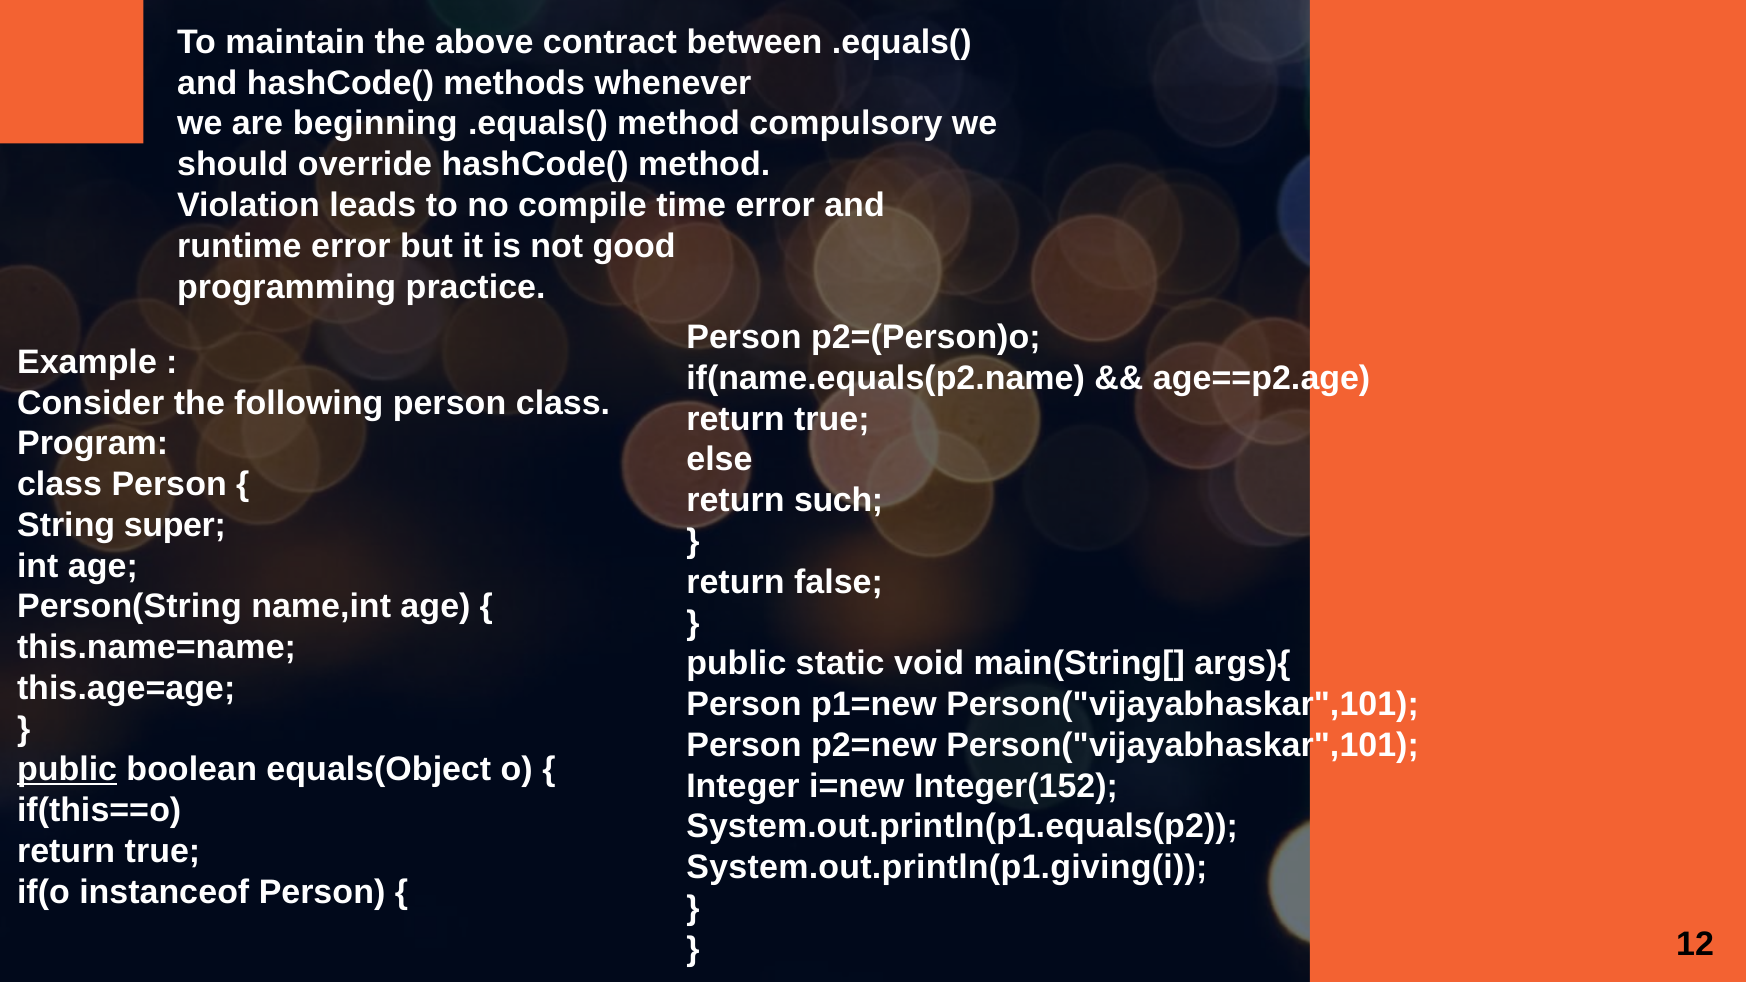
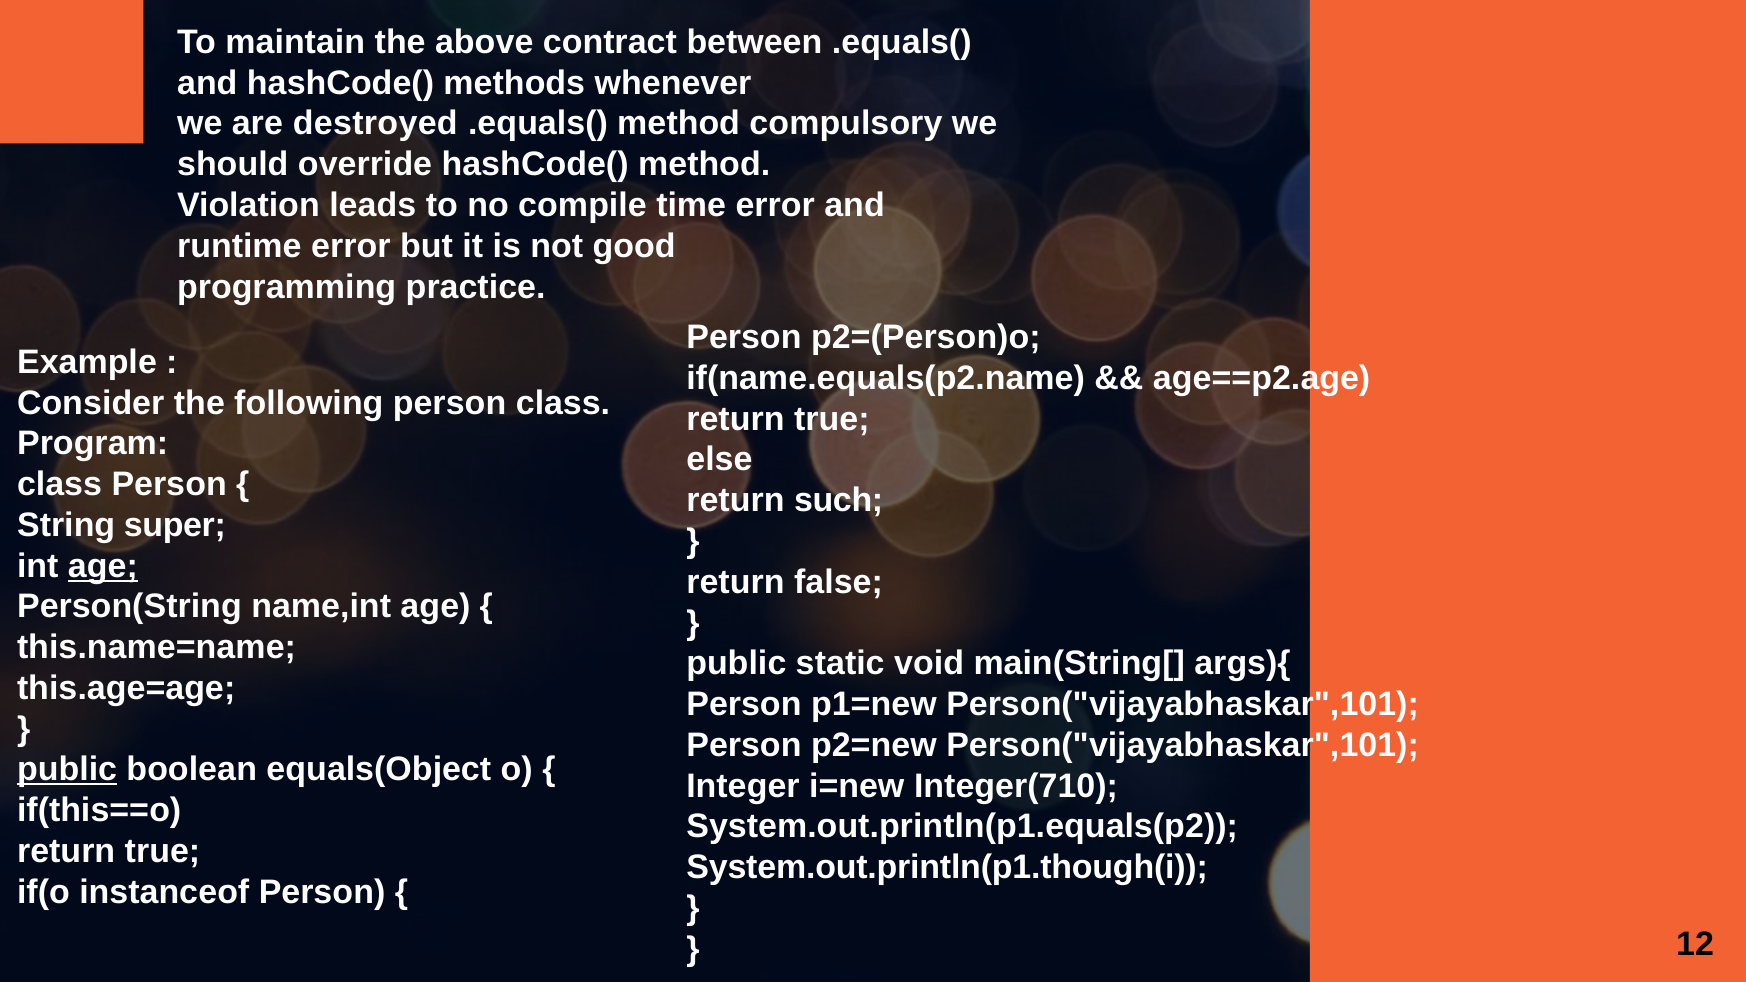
beginning: beginning -> destroyed
age at (103, 566) underline: none -> present
Integer(152: Integer(152 -> Integer(710
System.out.println(p1.giving(i: System.out.println(p1.giving(i -> System.out.println(p1.though(i
